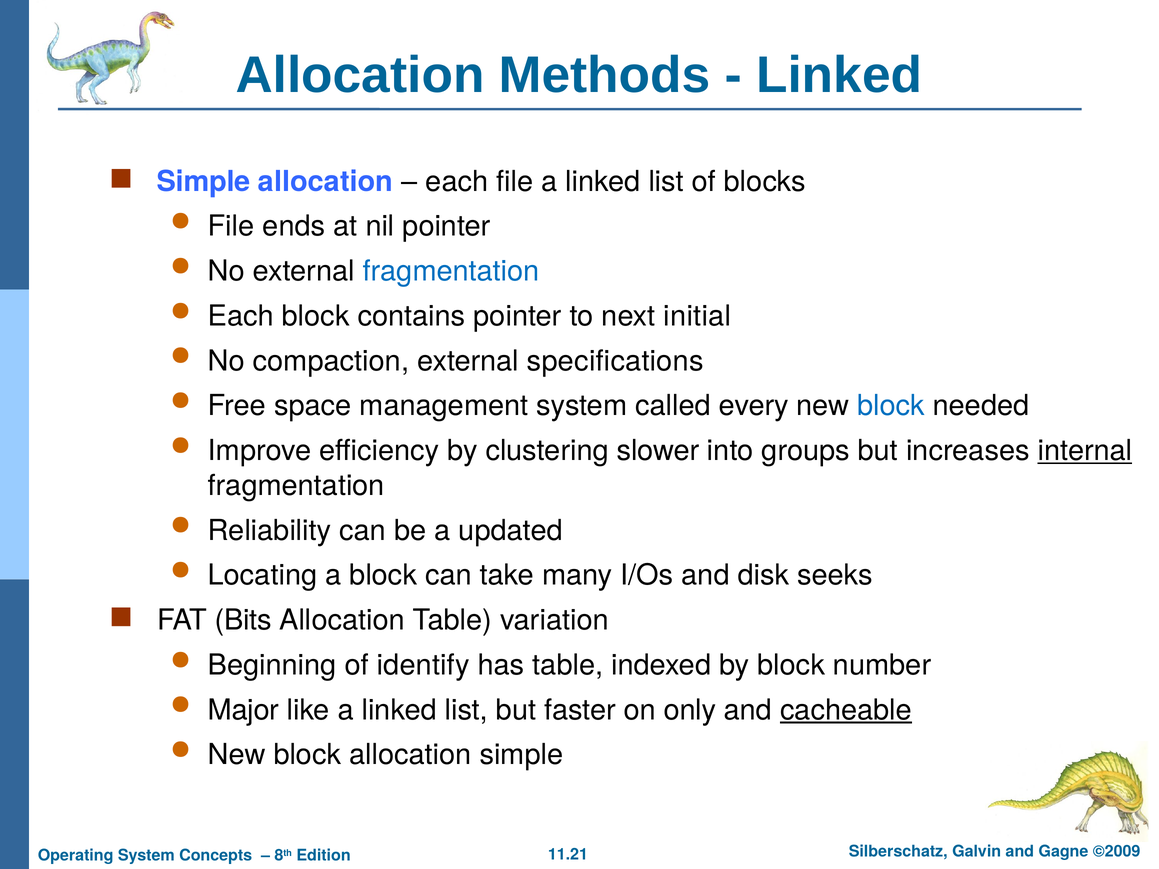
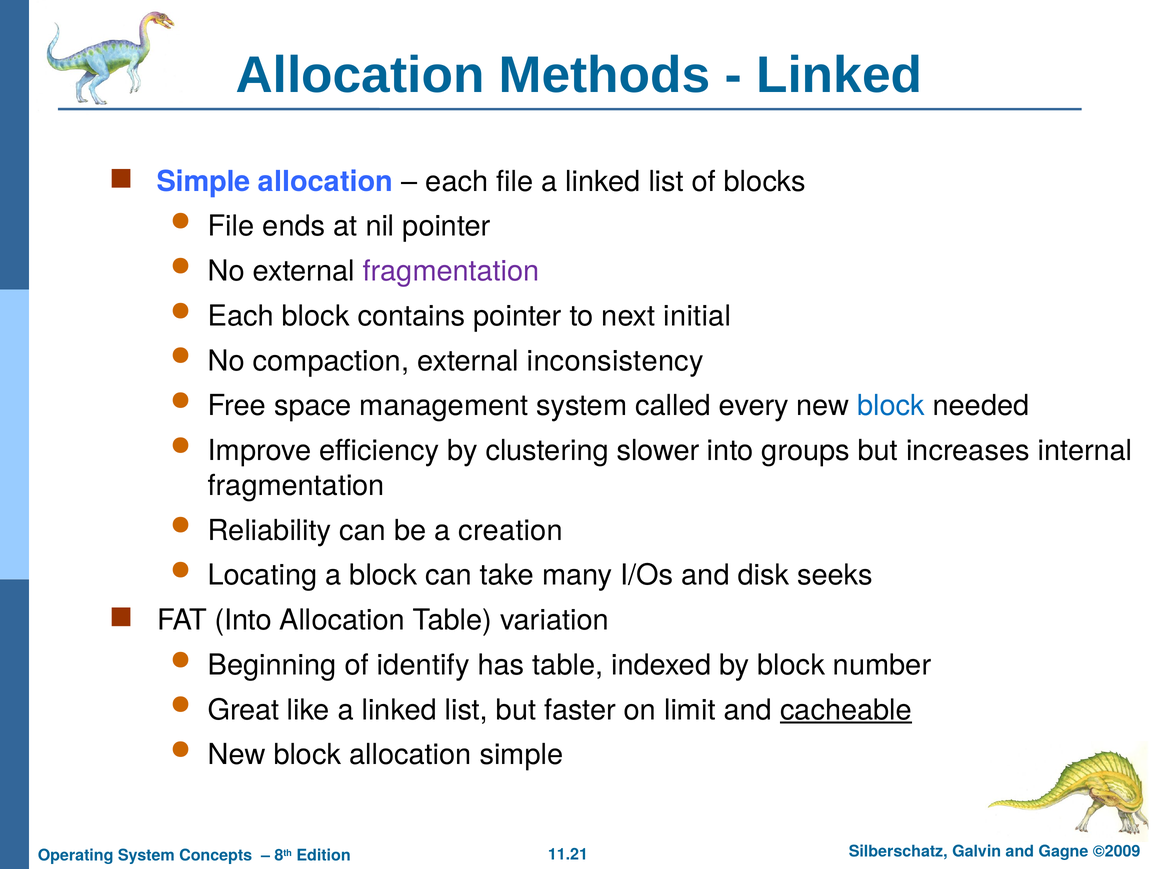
fragmentation at (451, 271) colour: blue -> purple
specifications: specifications -> inconsistency
internal underline: present -> none
updated: updated -> creation
FAT Bits: Bits -> Into
Major: Major -> Great
only: only -> limit
